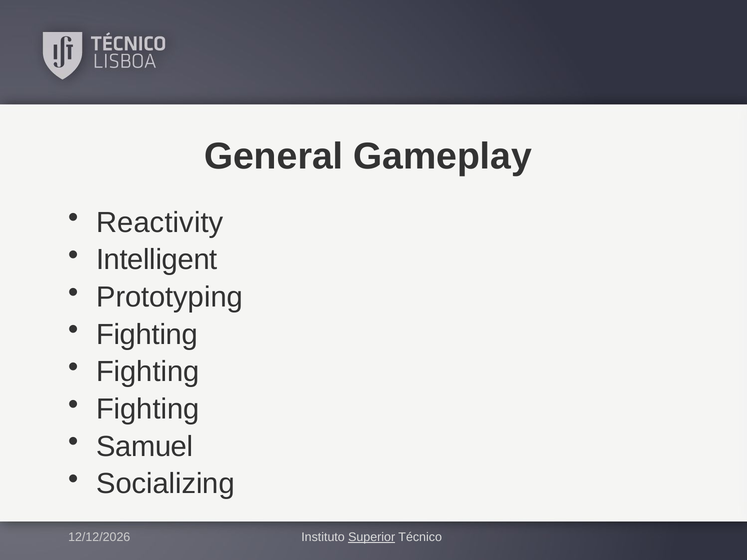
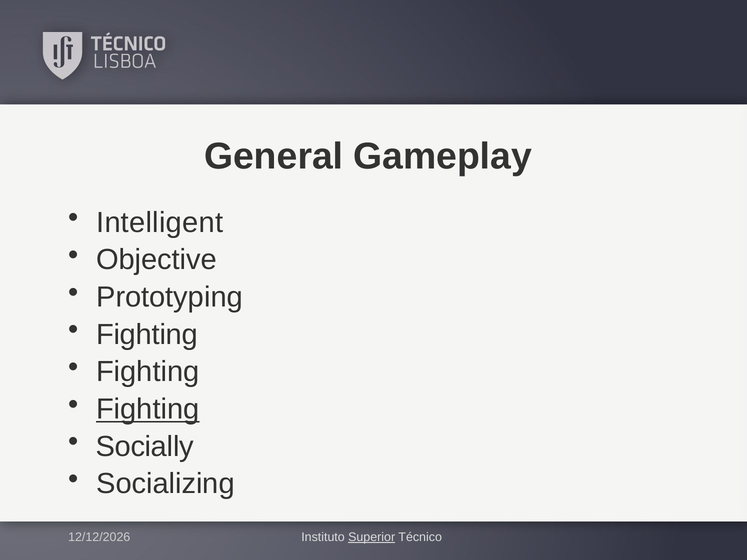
Reactivity: Reactivity -> Intelligent
Intelligent: Intelligent -> Objective
Fighting at (148, 409) underline: none -> present
Samuel: Samuel -> Socially
